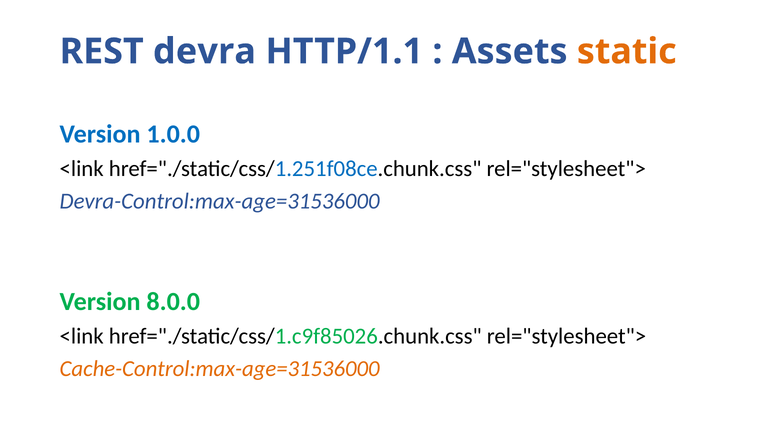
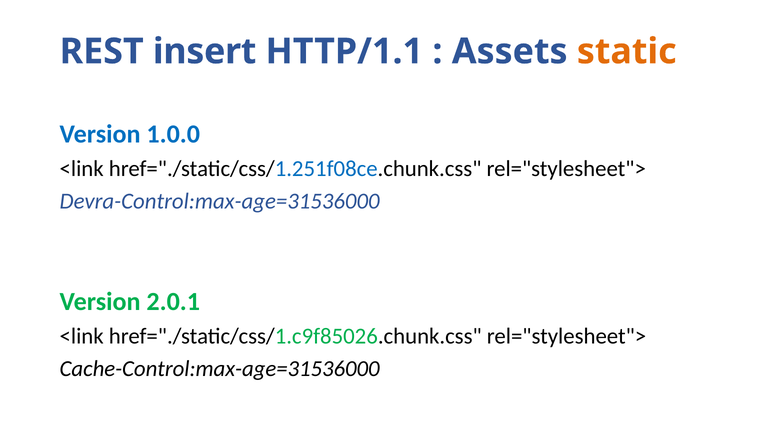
devra: devra -> insert
8.0.0: 8.0.0 -> 2.0.1
Cache-Control:max-age=31536000 colour: orange -> black
